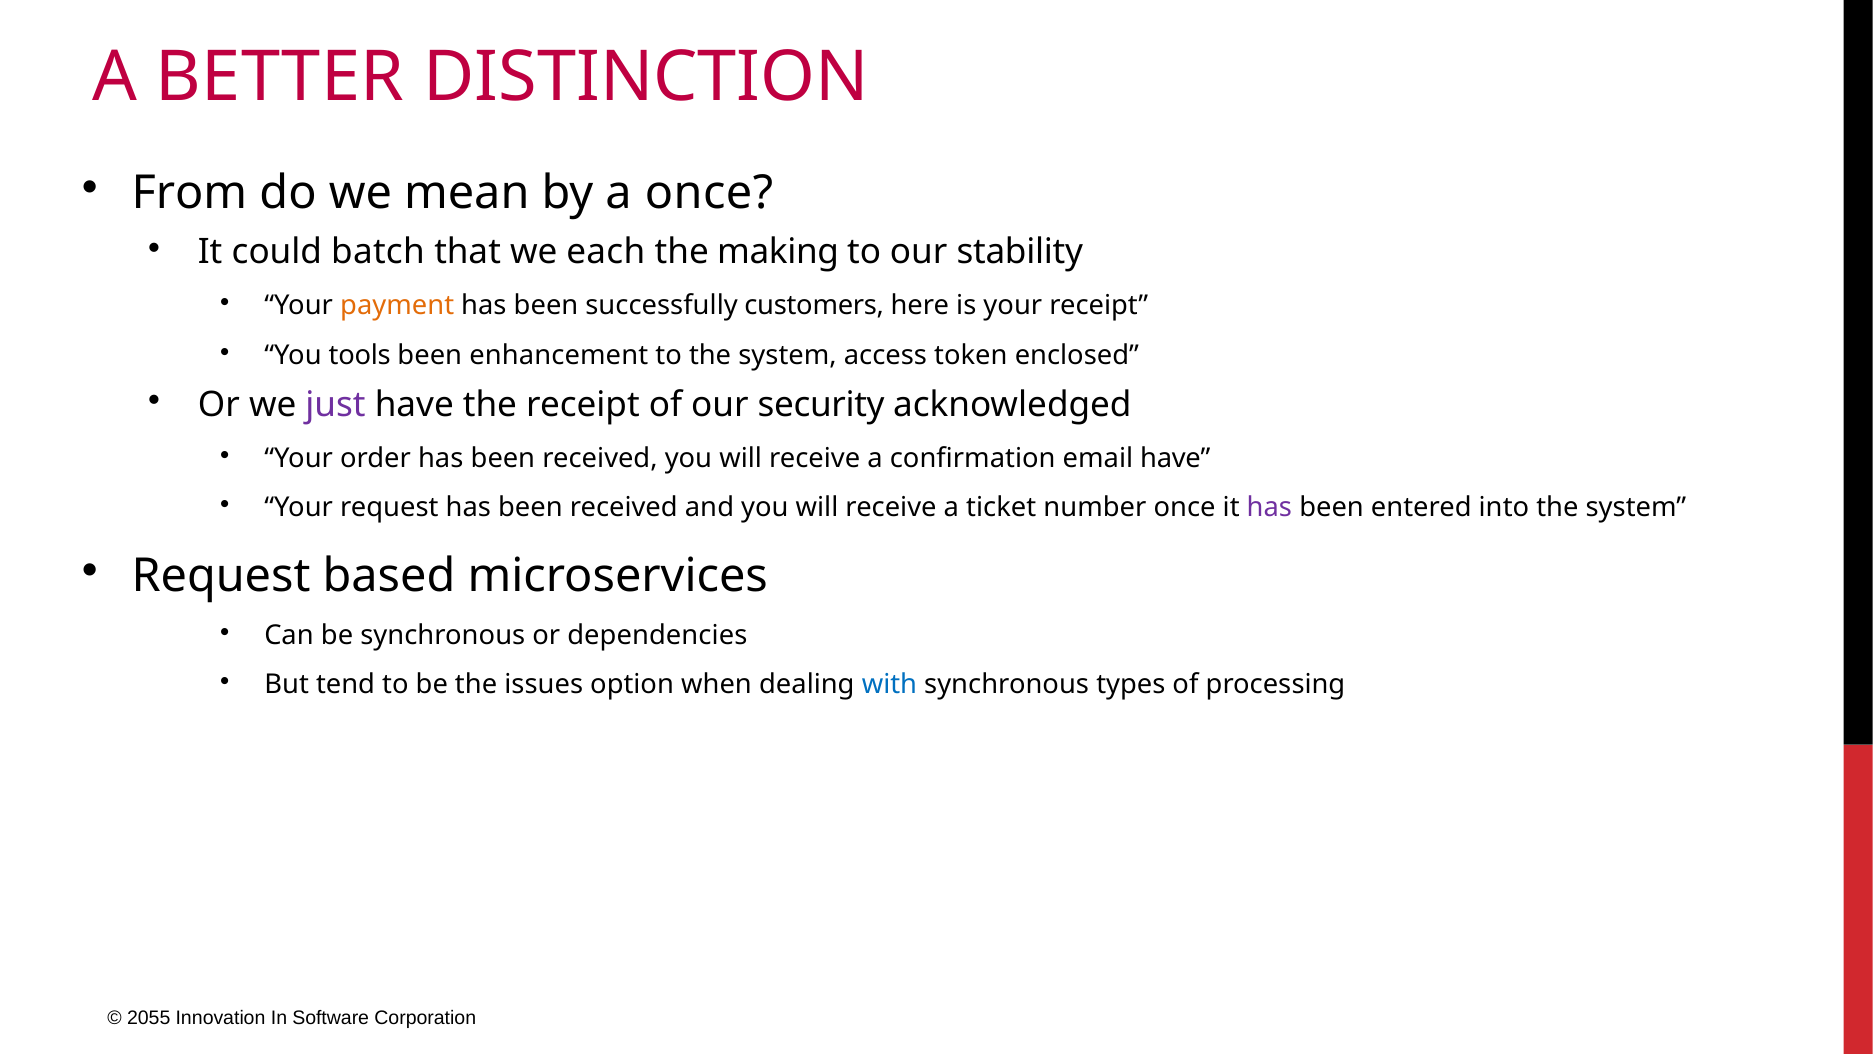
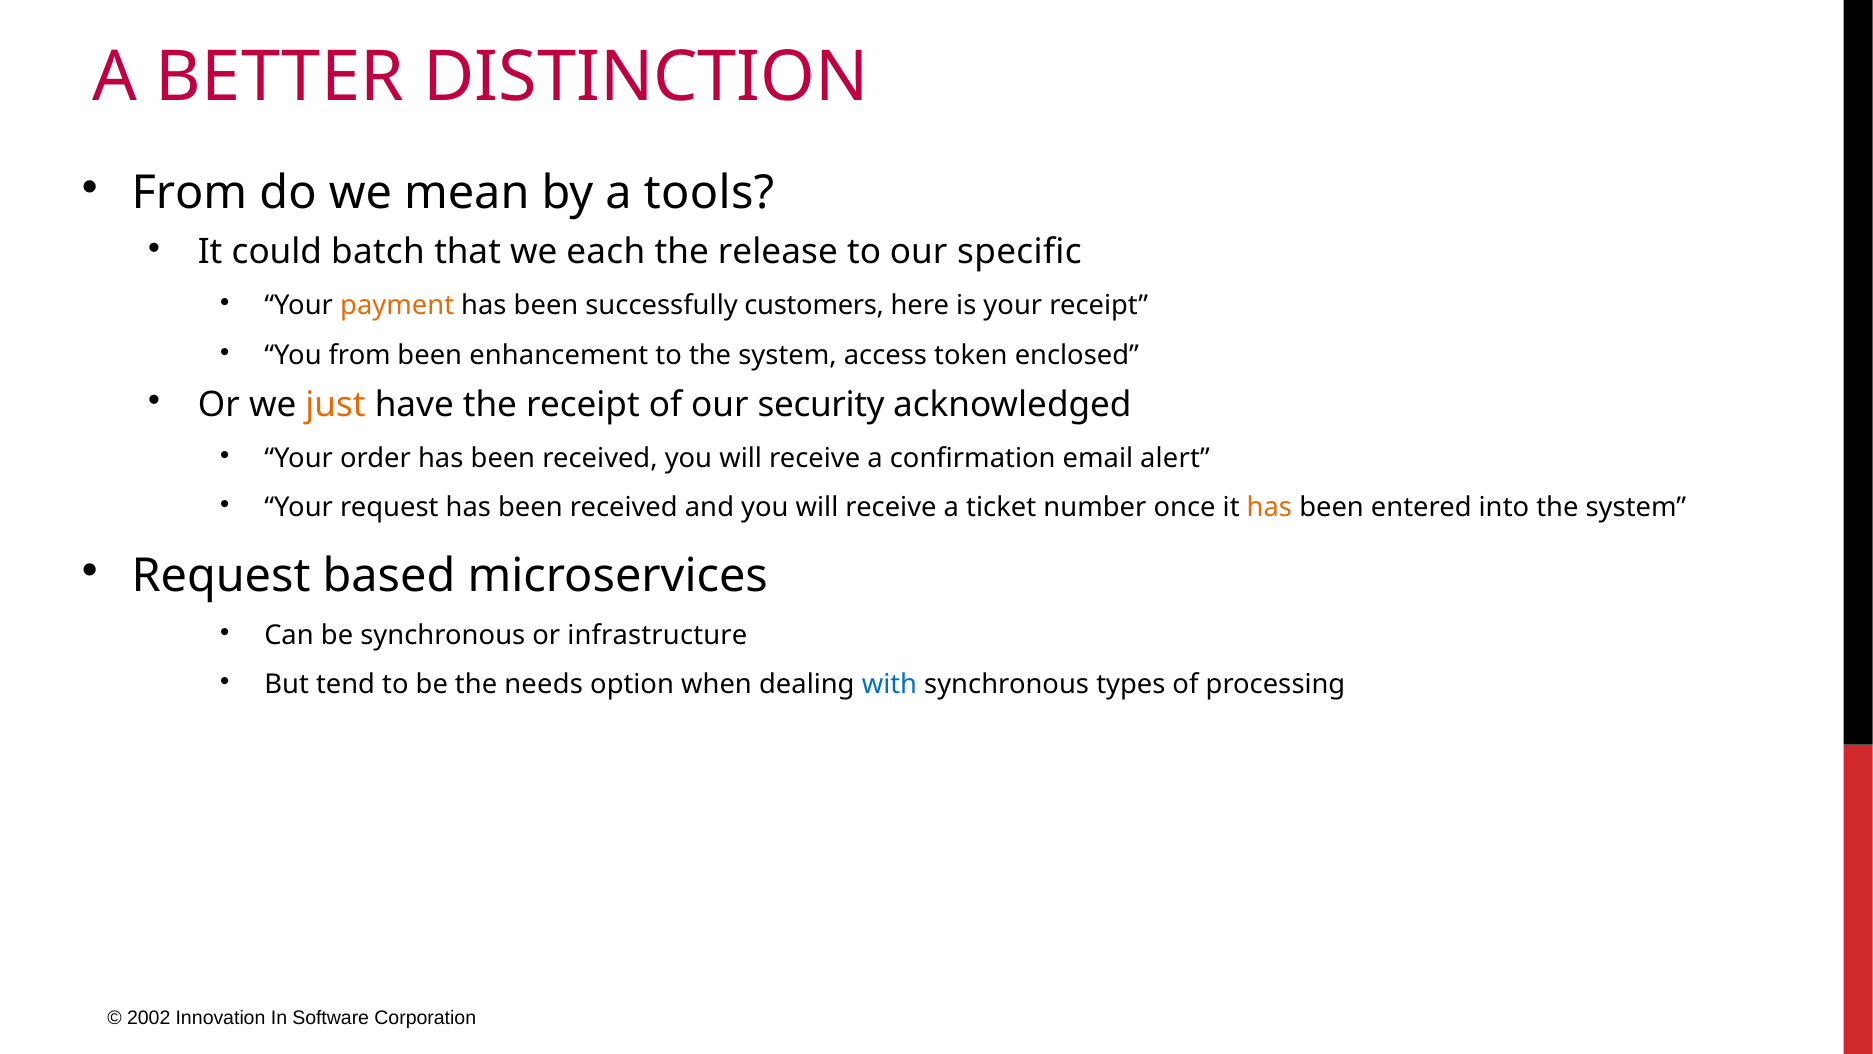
a once: once -> tools
making: making -> release
stability: stability -> specific
You tools: tools -> from
just colour: purple -> orange
email have: have -> alert
has at (1269, 507) colour: purple -> orange
dependencies: dependencies -> infrastructure
issues: issues -> needs
2055: 2055 -> 2002
